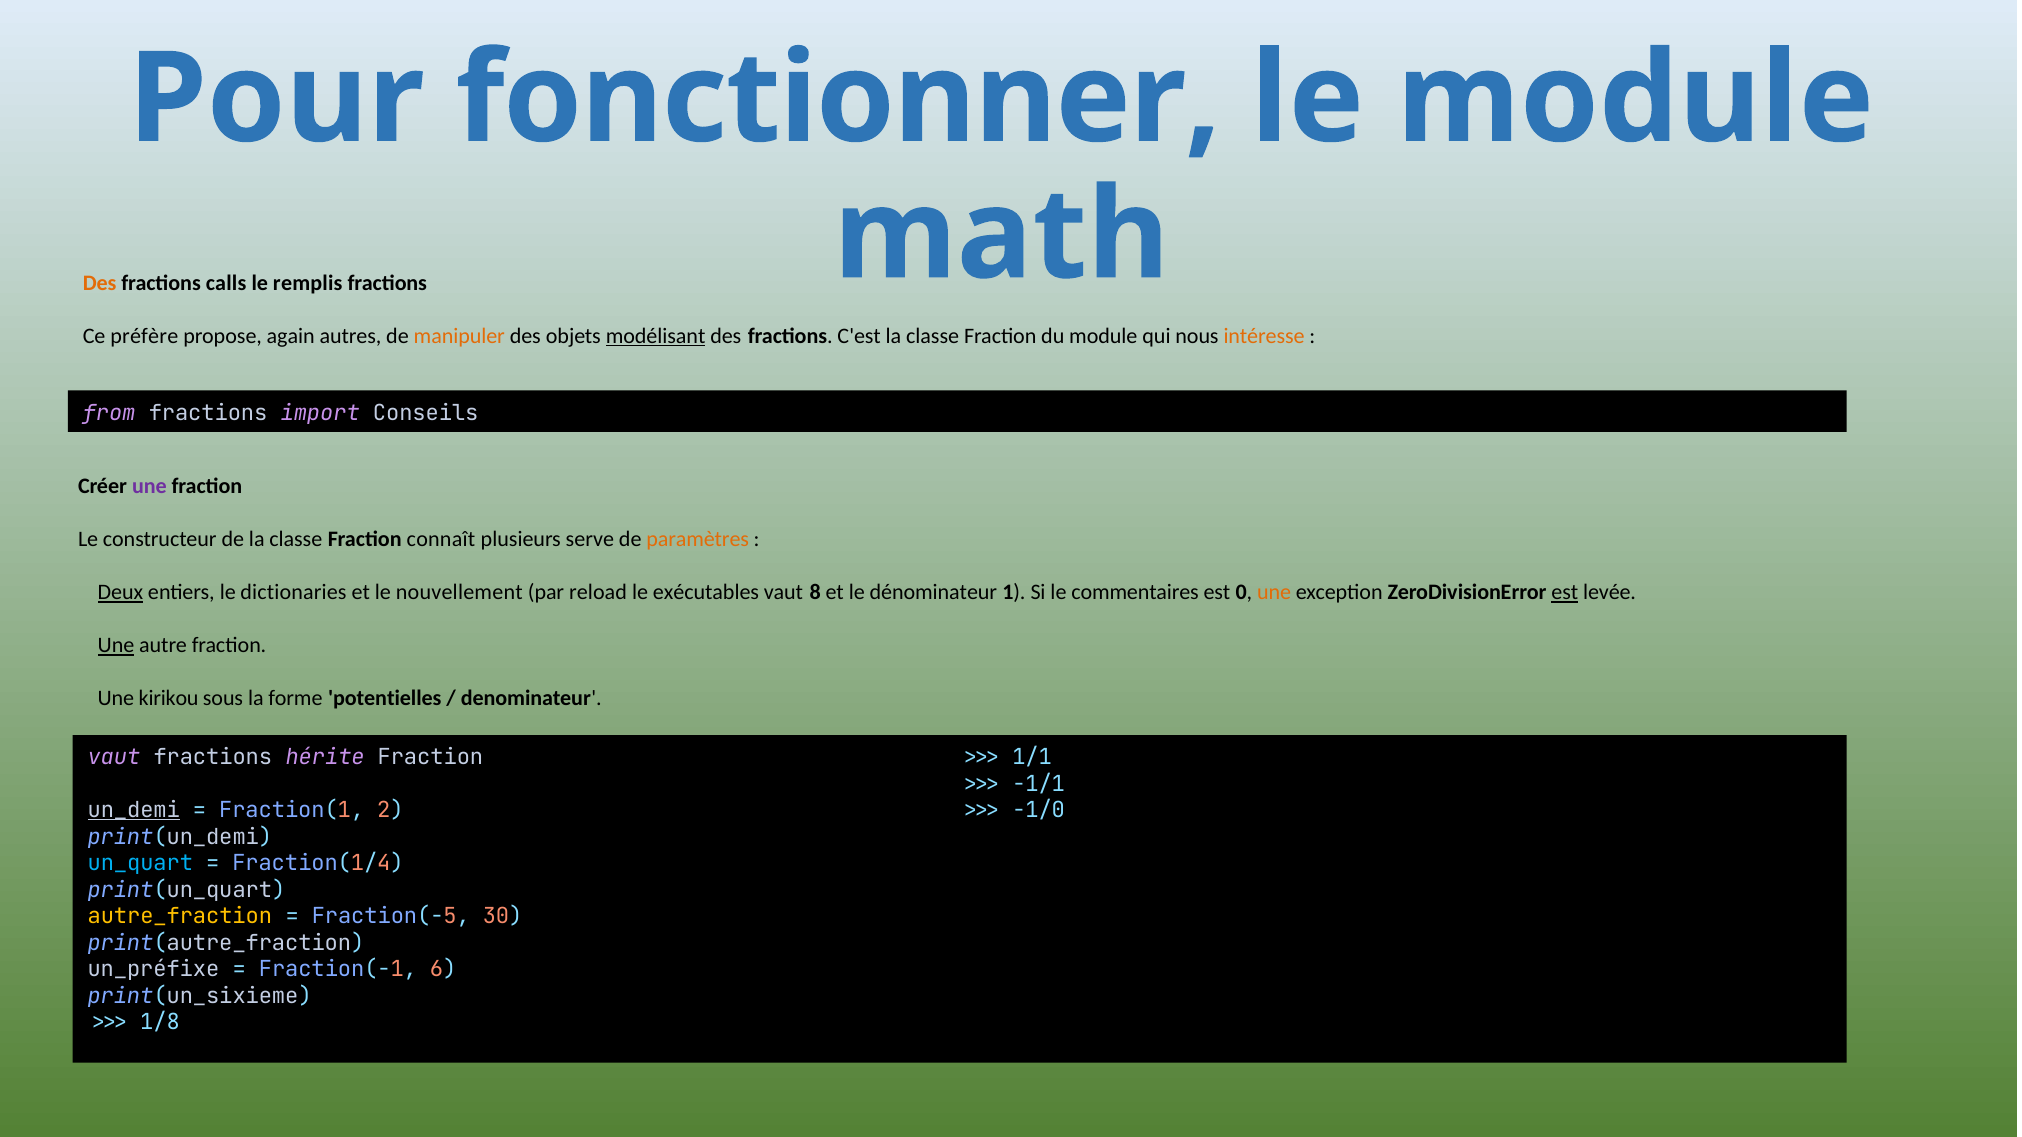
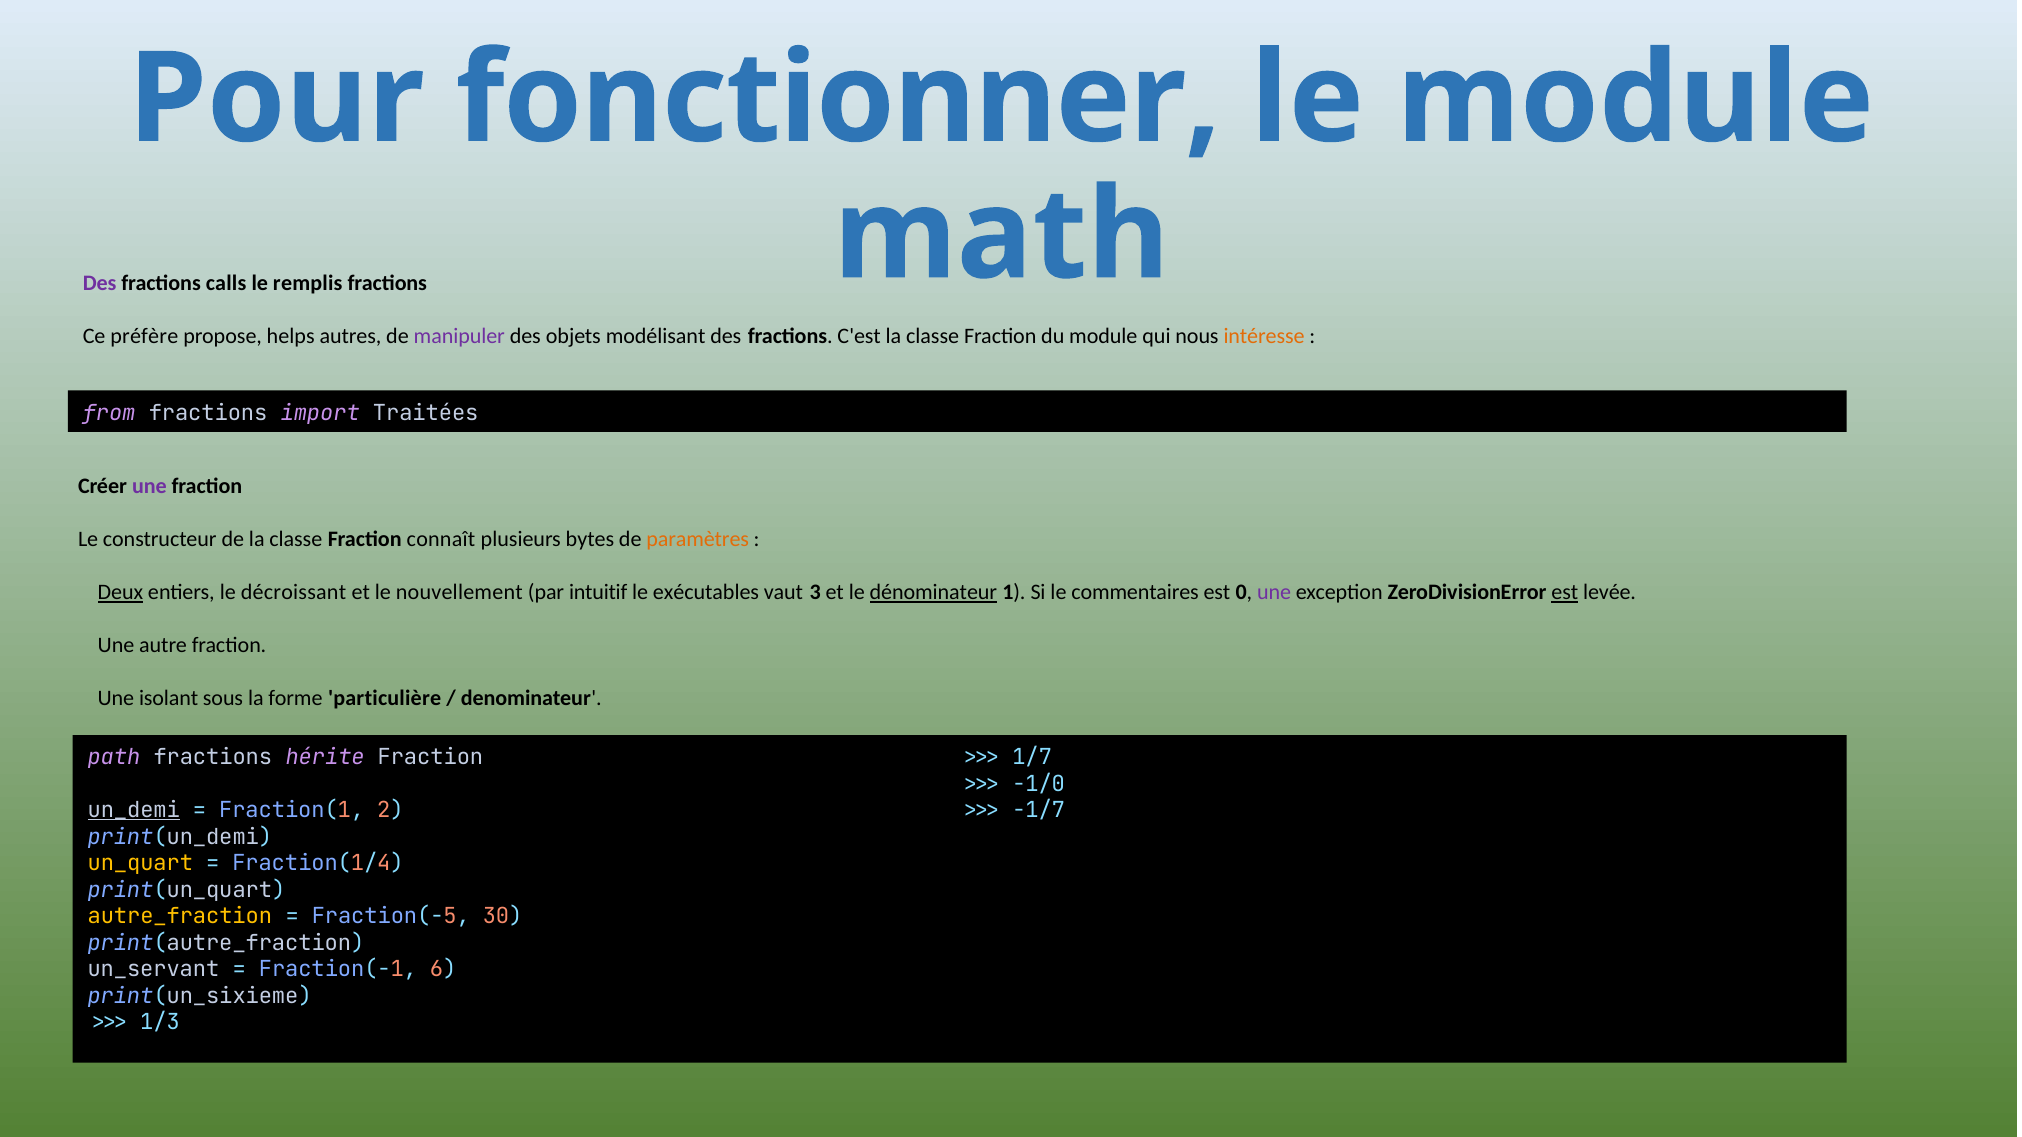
Des at (100, 283) colour: orange -> purple
again: again -> helps
manipuler colour: orange -> purple
modélisant underline: present -> none
Conseils: Conseils -> Traitées
serve: serve -> bytes
dictionaries: dictionaries -> décroissant
reload: reload -> intuitif
8: 8 -> 3
dénominateur underline: none -> present
une at (1274, 593) colour: orange -> purple
Une at (116, 646) underline: present -> none
kirikou: kirikou -> isolant
potentielles: potentielles -> particulière
vaut at (114, 758): vaut -> path
1/1: 1/1 -> 1/7
-1/1: -1/1 -> -1/0
-1/0: -1/0 -> -1/7
un_quart colour: light blue -> yellow
un_préfixe: un_préfixe -> un_servant
1/8: 1/8 -> 1/3
